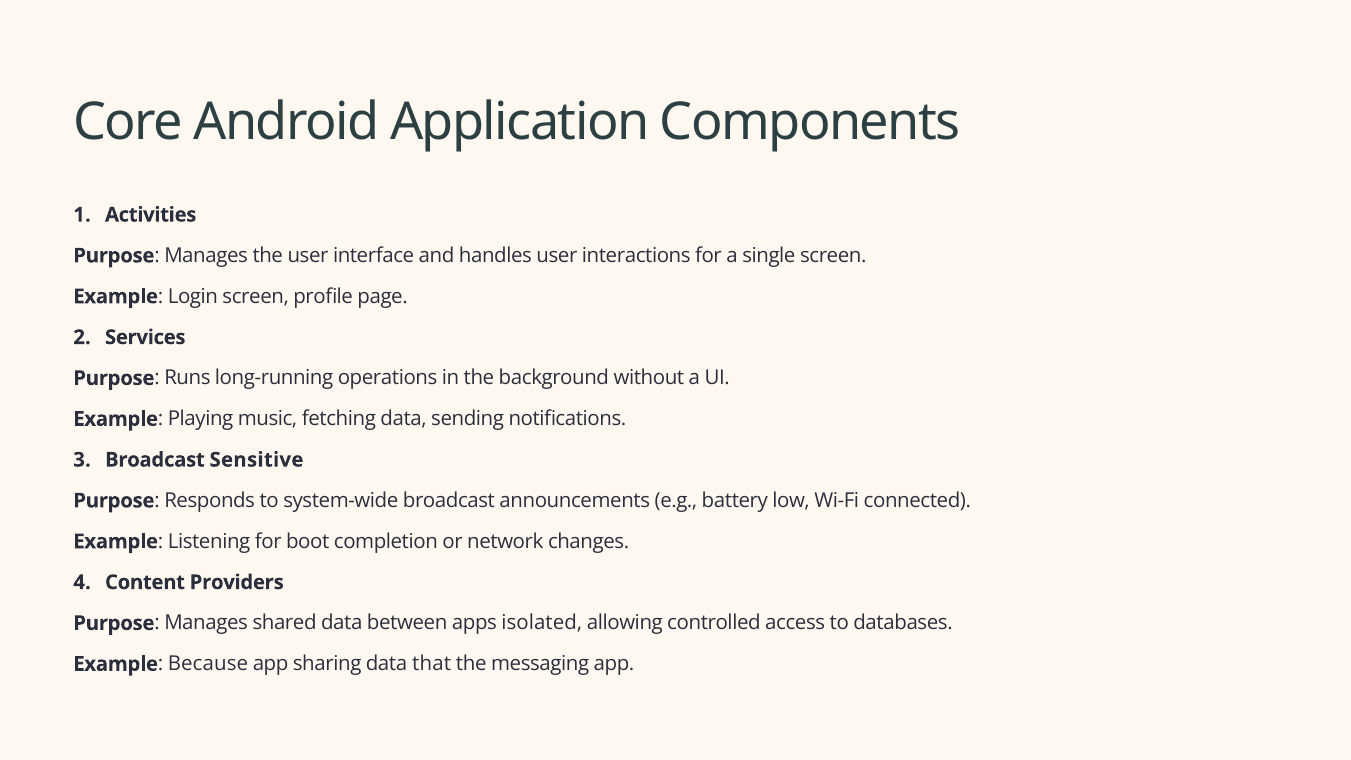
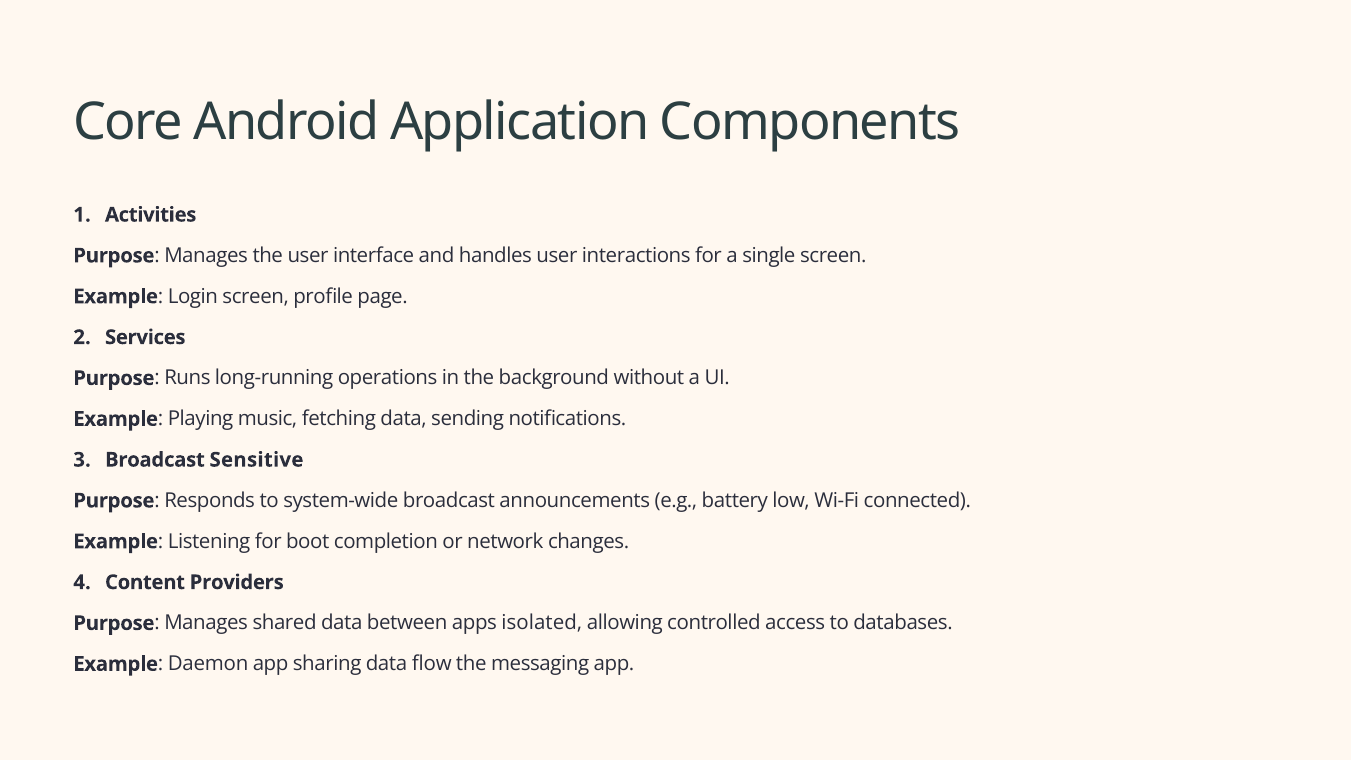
Because: Because -> Daemon
that: that -> flow
